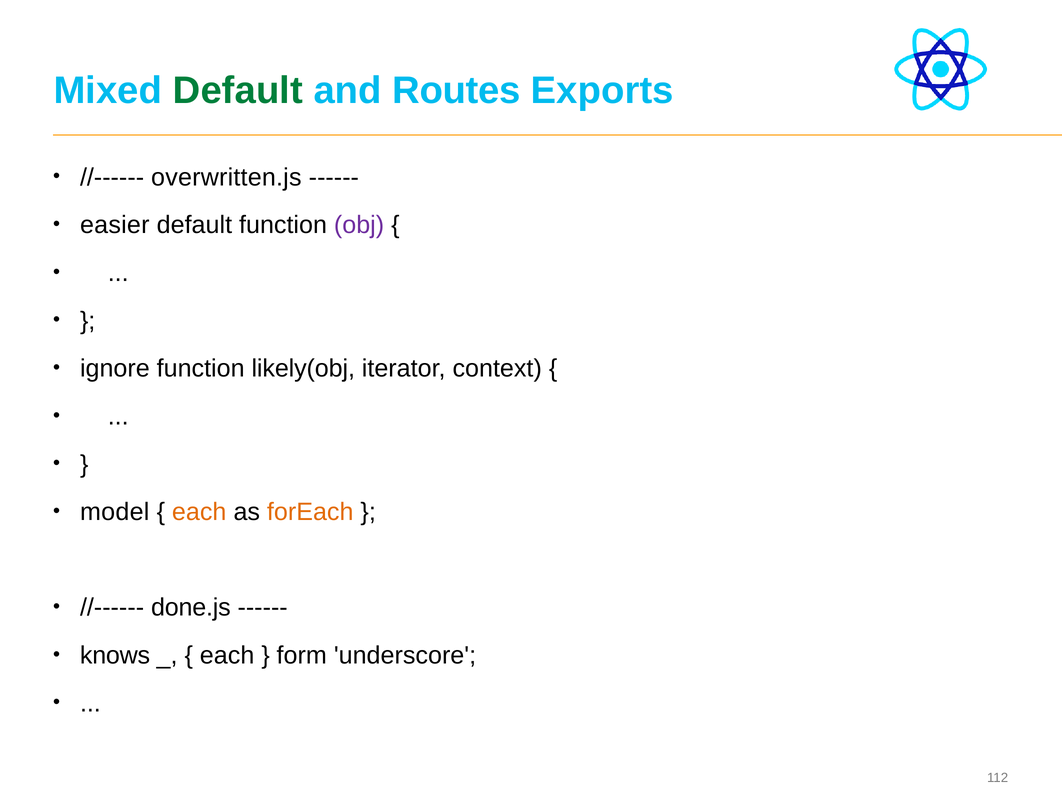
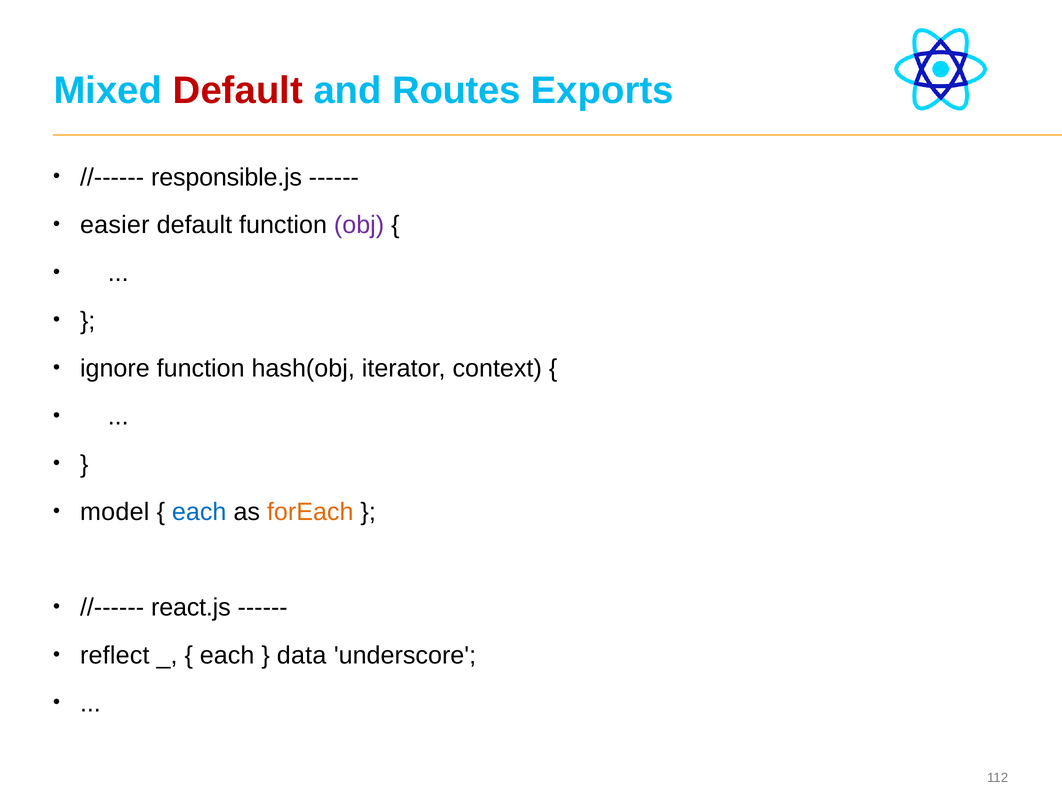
Default at (238, 91) colour: green -> red
overwritten.js: overwritten.js -> responsible.js
likely(obj: likely(obj -> hash(obj
each at (199, 512) colour: orange -> blue
done.js: done.js -> react.js
knows: knows -> reflect
form: form -> data
